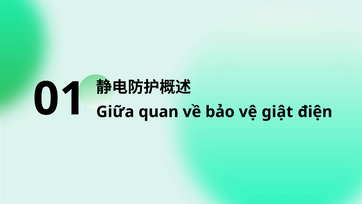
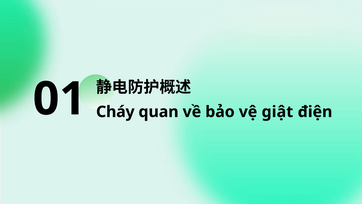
Giữa: Giữa -> Cháy
